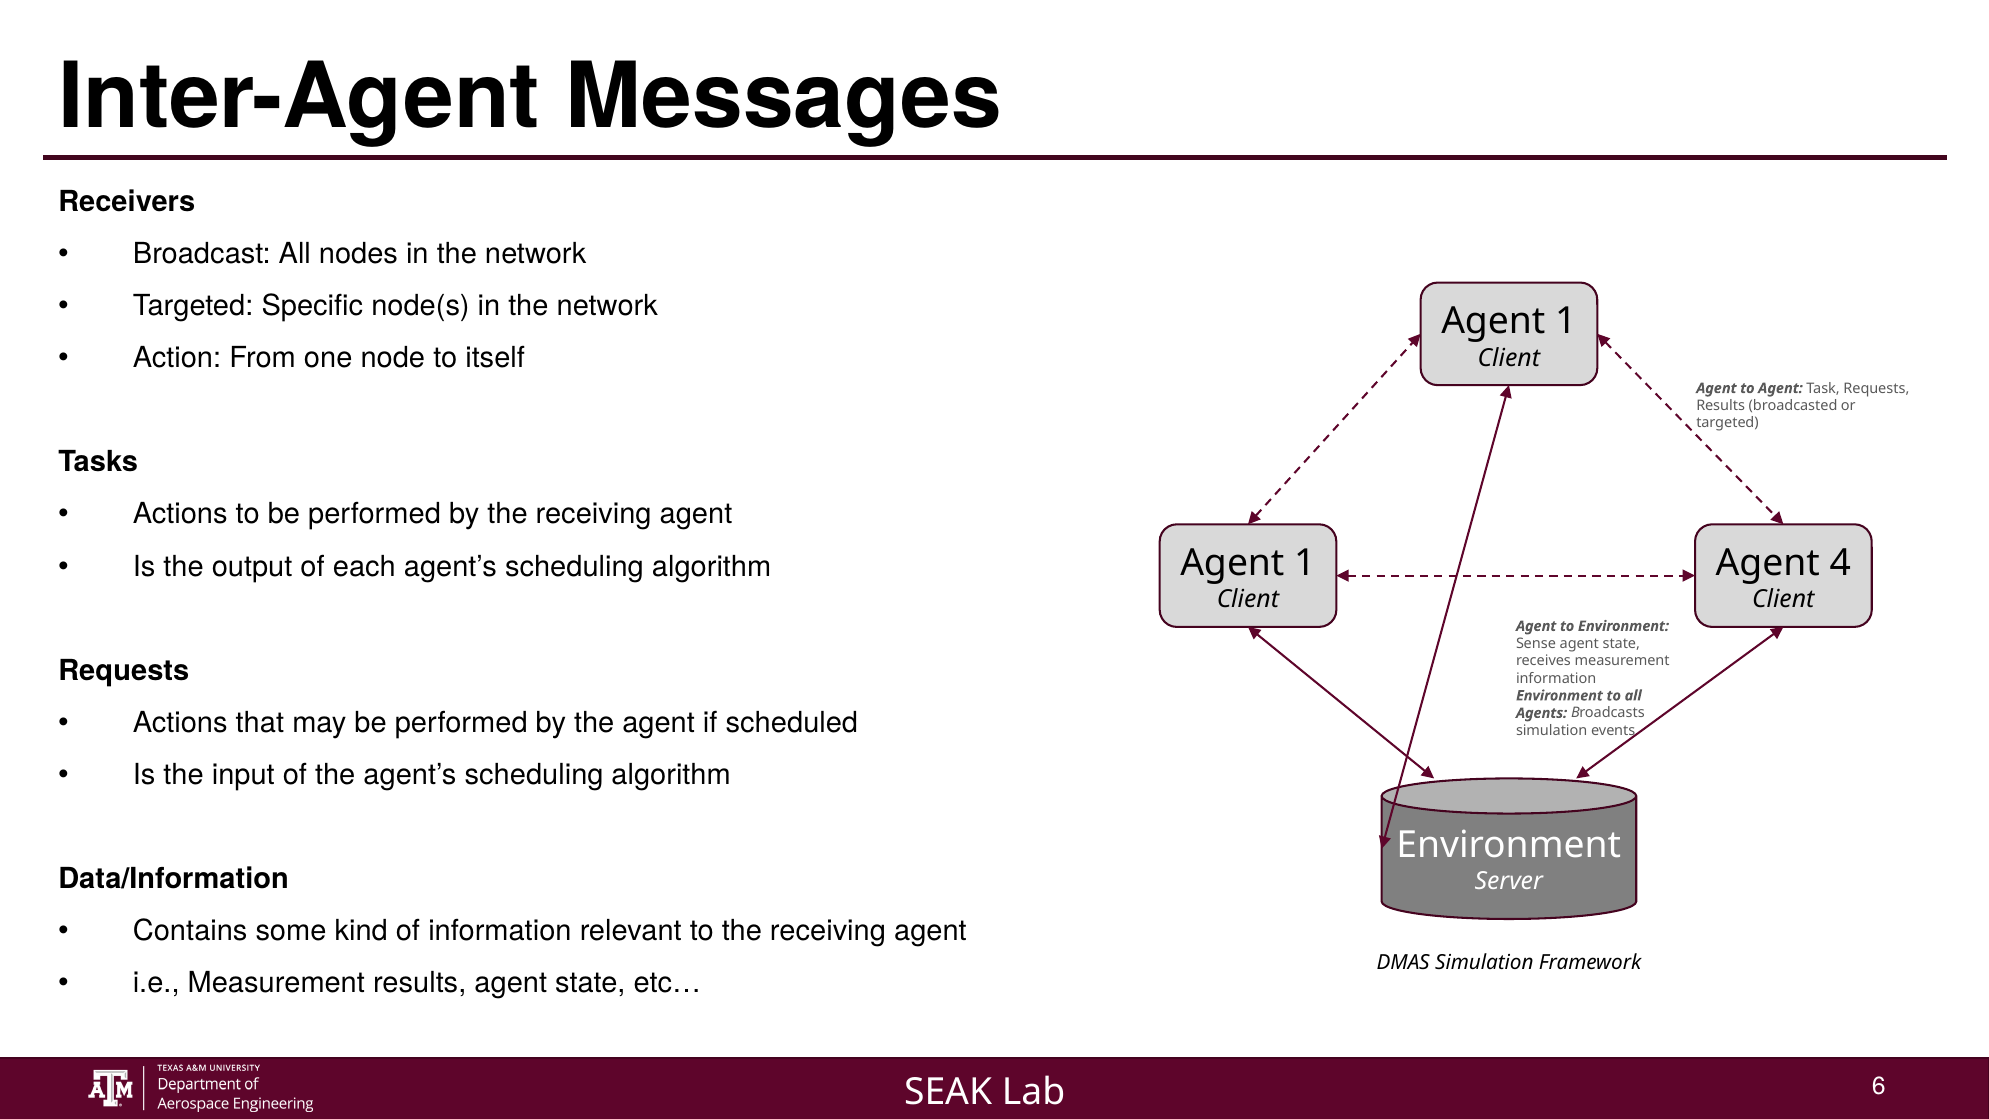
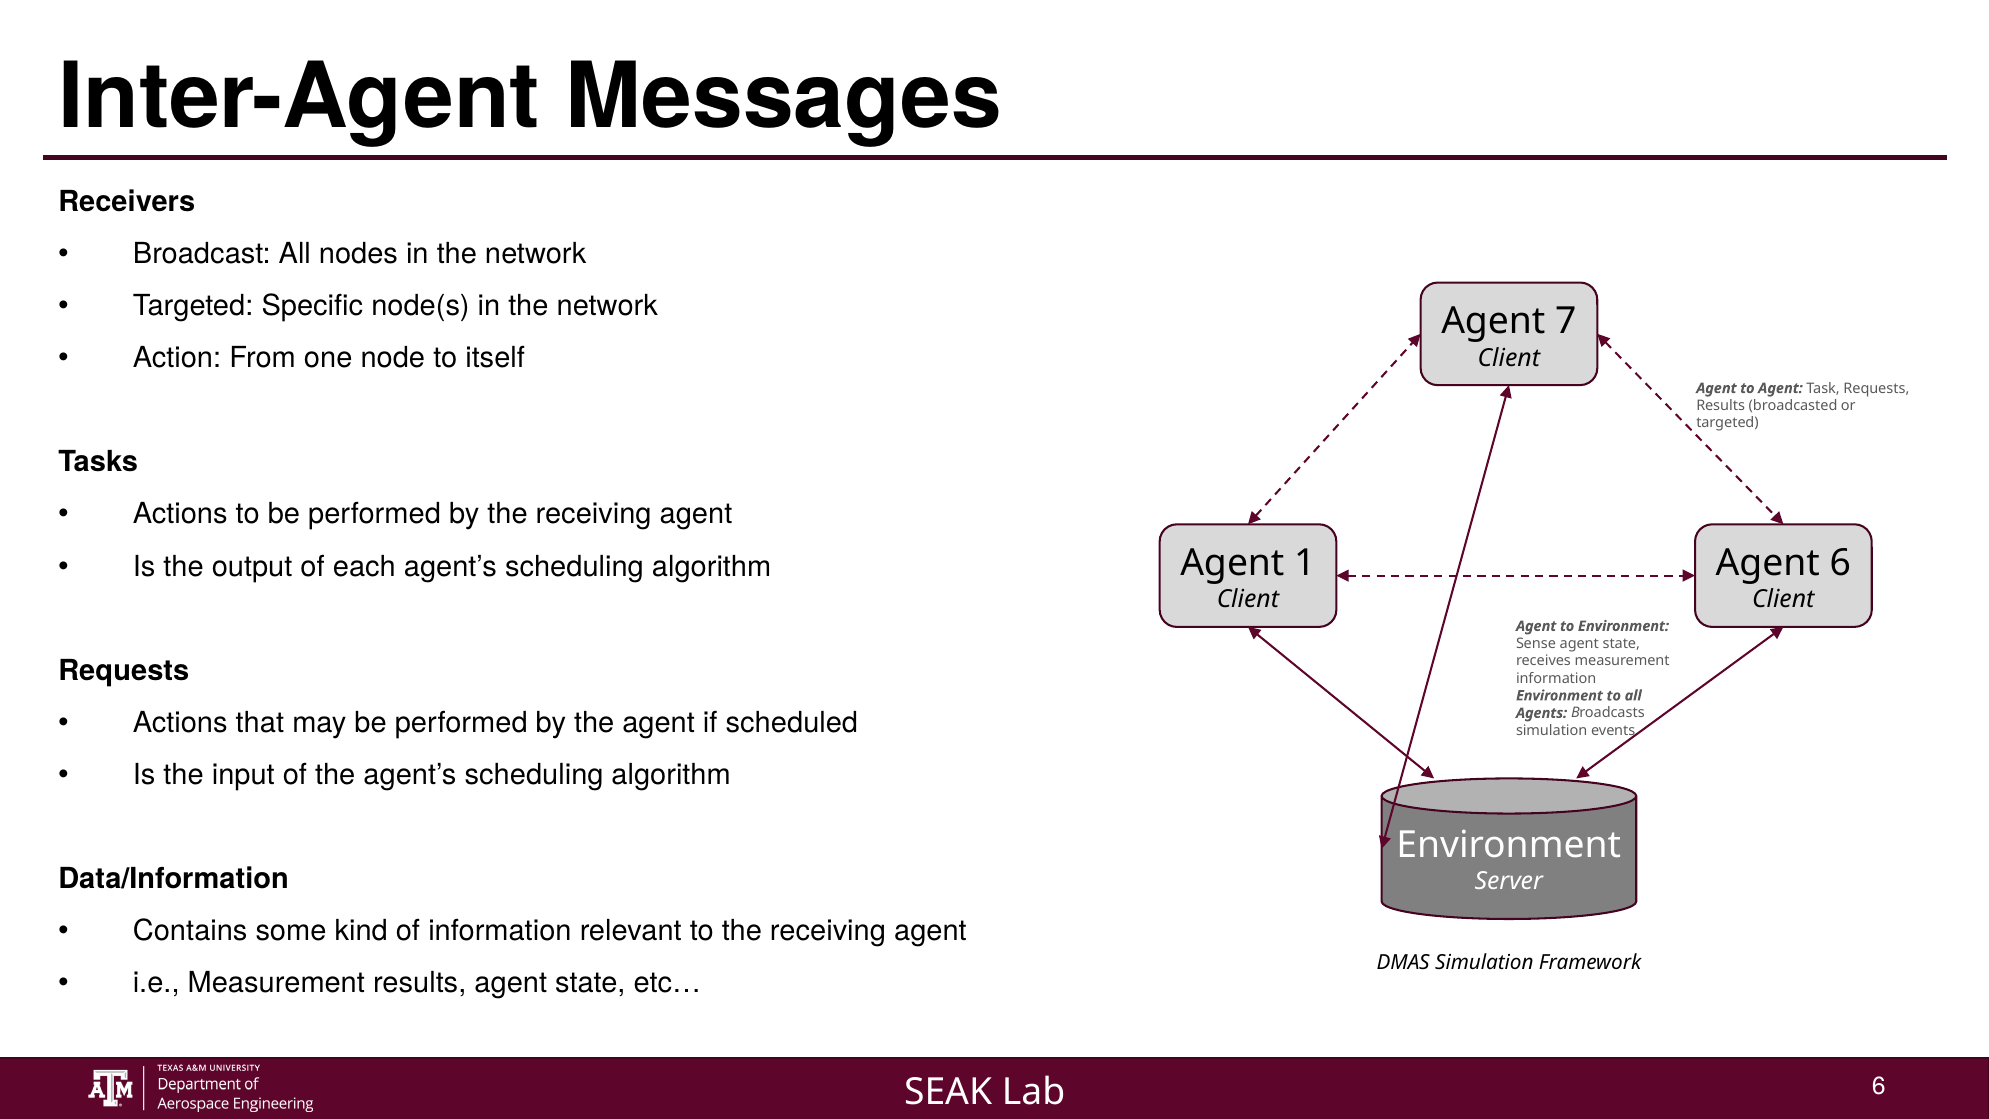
1 at (1566, 321): 1 -> 7
Agent 4: 4 -> 6
